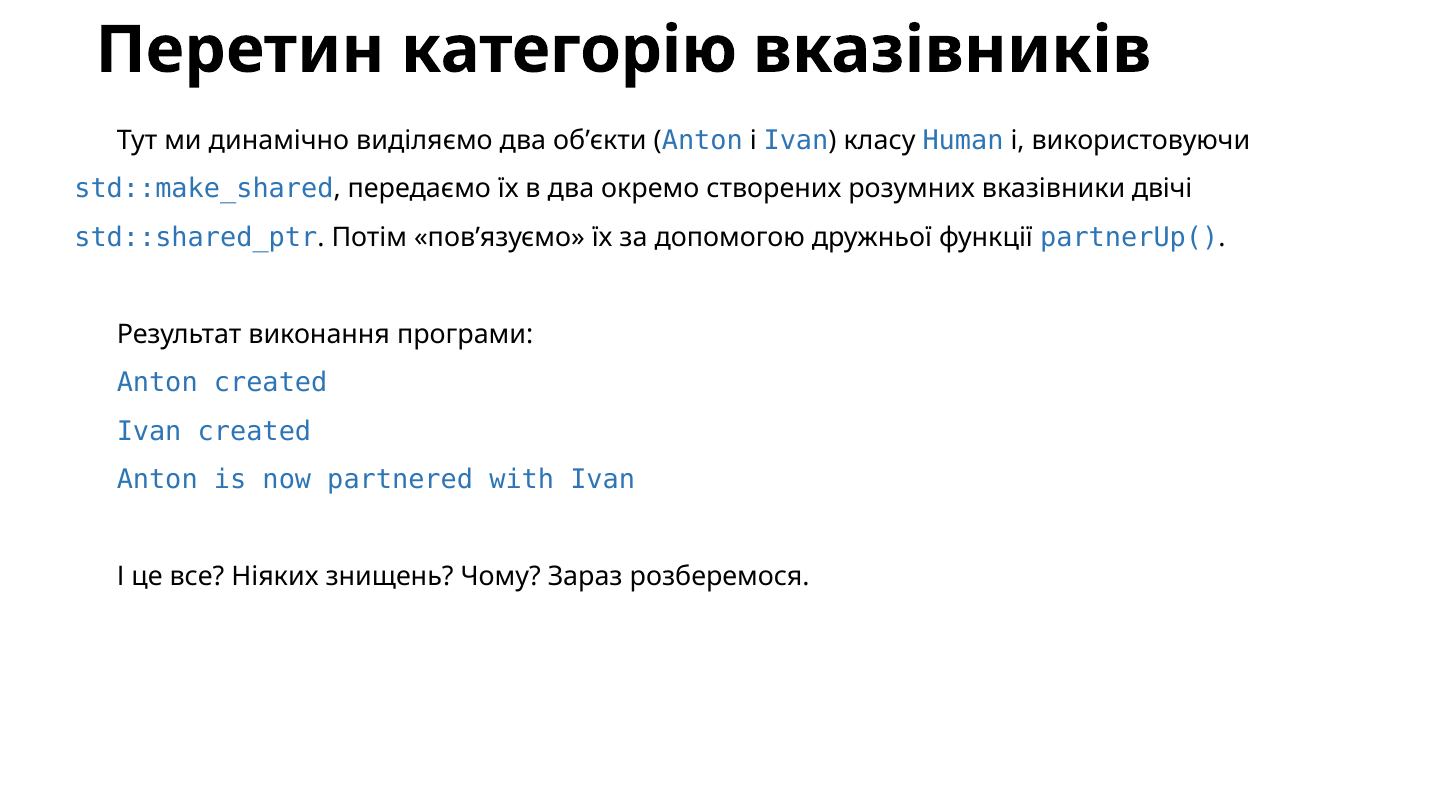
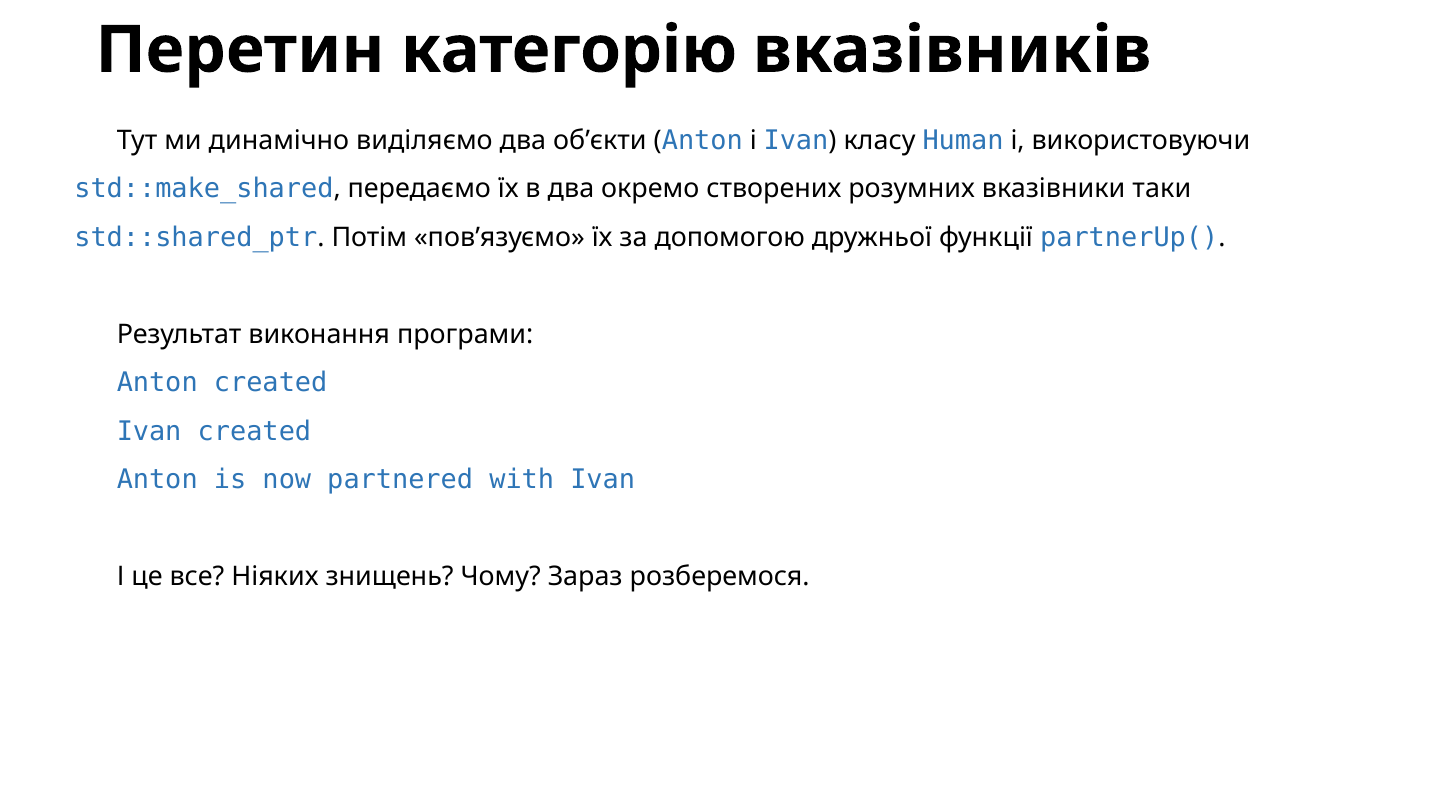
двічі: двічі -> таки
